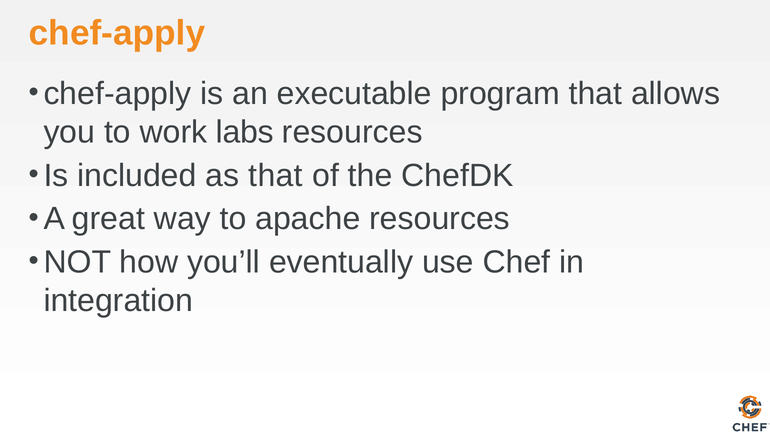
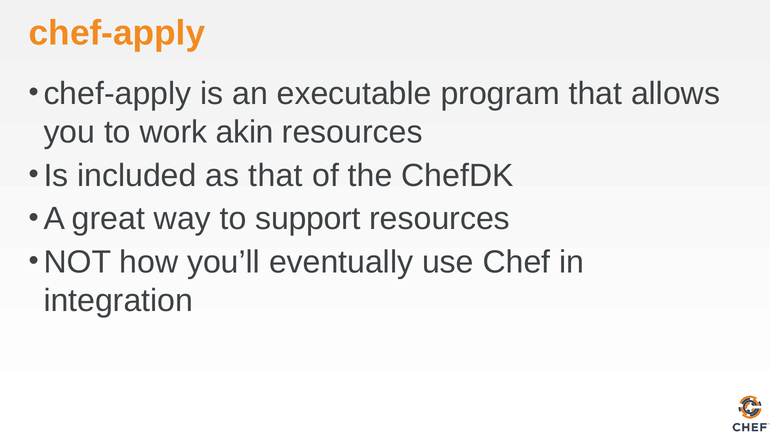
labs: labs -> akin
apache: apache -> support
